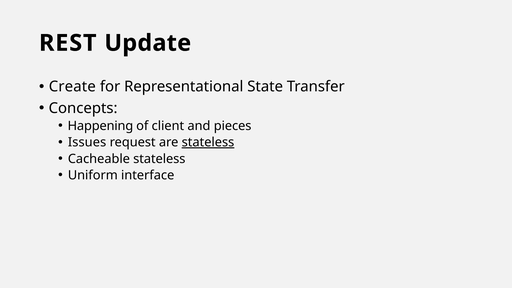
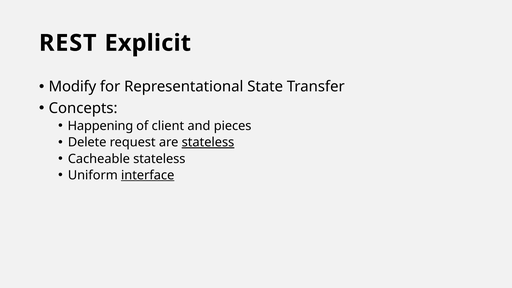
Update: Update -> Explicit
Create: Create -> Modify
Issues: Issues -> Delete
interface underline: none -> present
